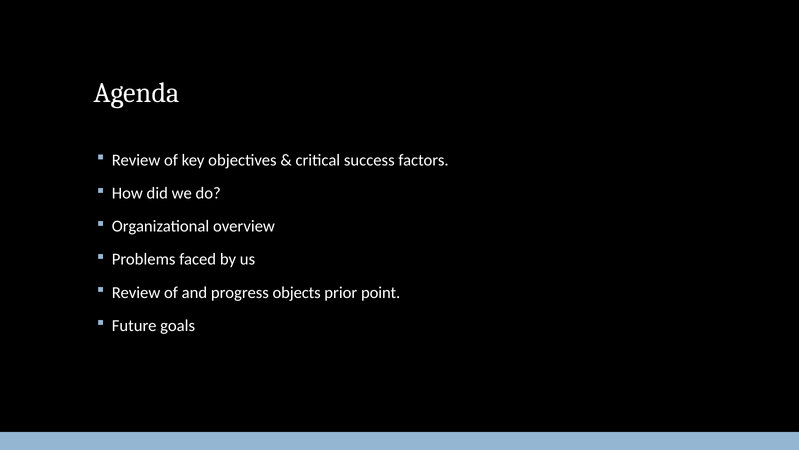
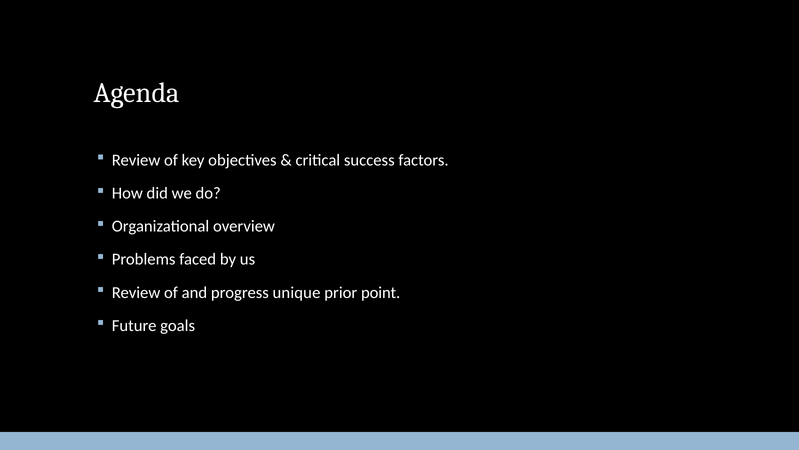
objects: objects -> unique
